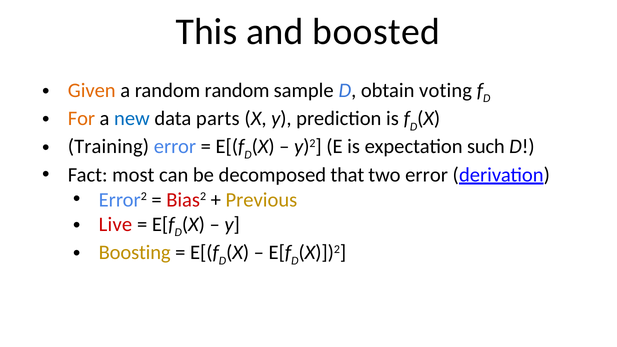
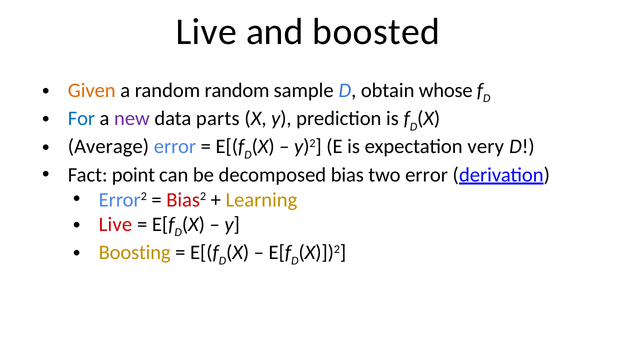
This at (206, 32): This -> Live
voting: voting -> whose
For colour: orange -> blue
new colour: blue -> purple
Training: Training -> Average
such: such -> very
most: most -> point
that: that -> bias
Previous: Previous -> Learning
